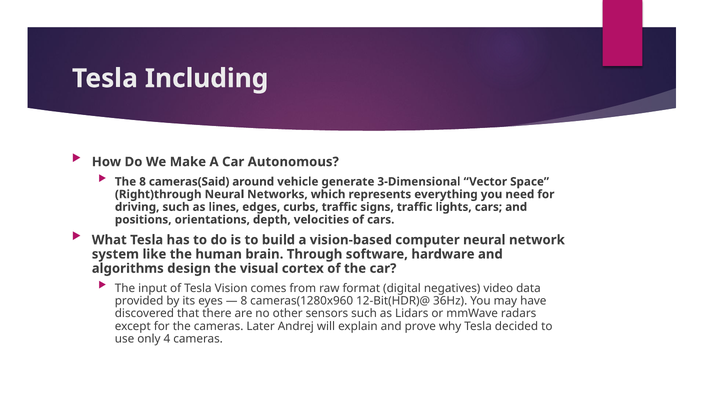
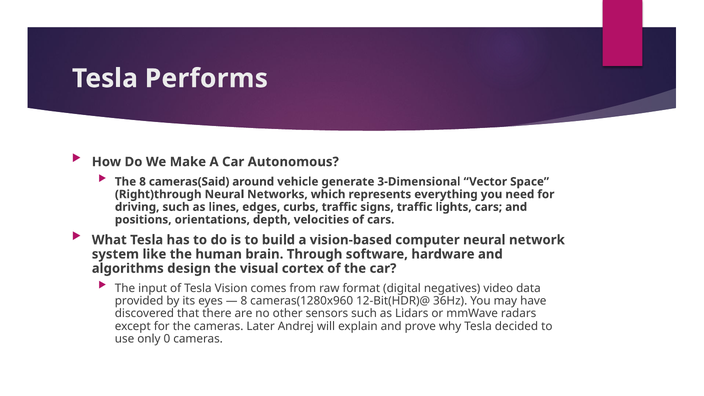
Including: Including -> Performs
4: 4 -> 0
